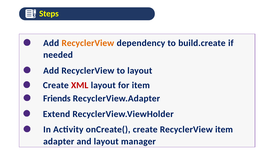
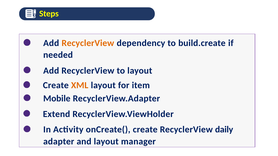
XML colour: red -> orange
Friends: Friends -> Mobile
RecyclerView item: item -> daily
